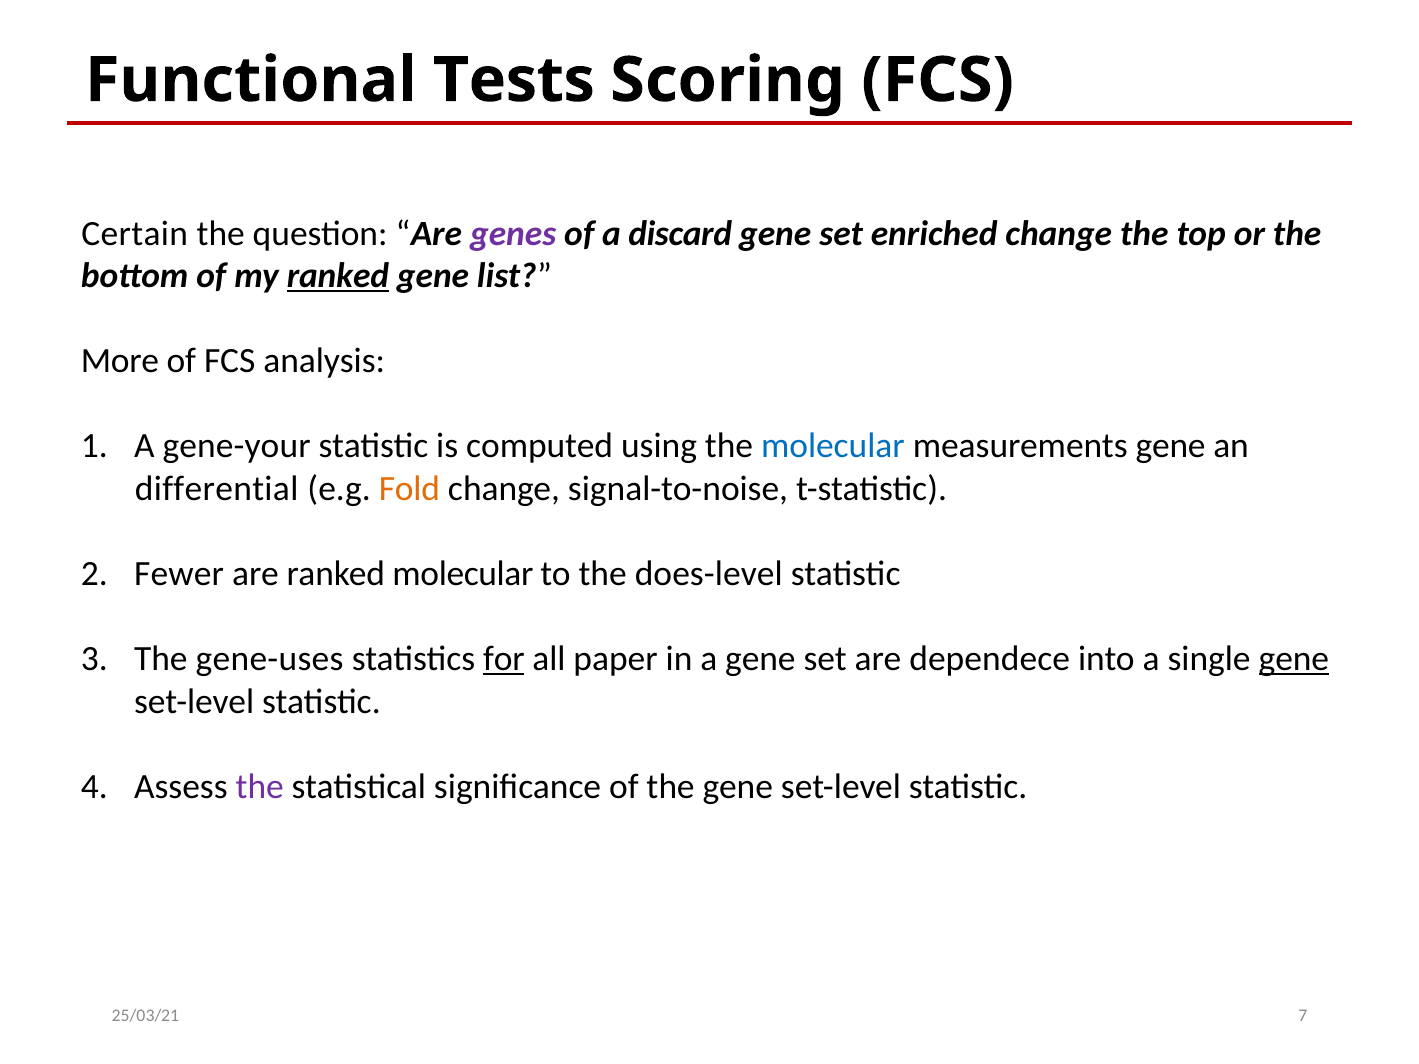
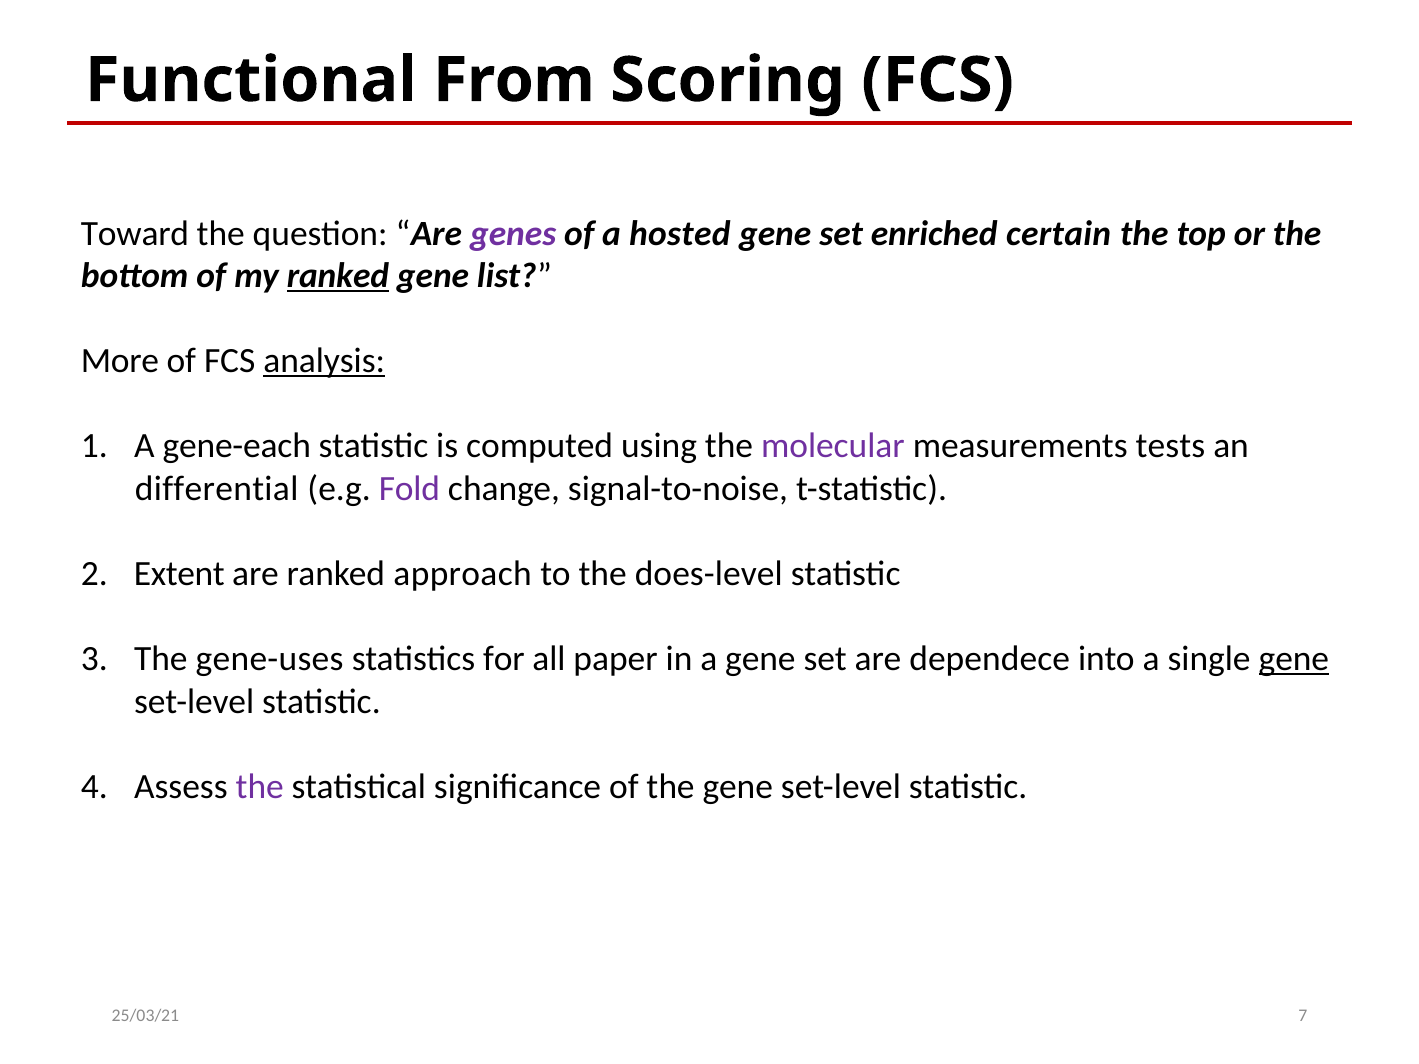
Tests: Tests -> From
Certain: Certain -> Toward
discard: discard -> hosted
enriched change: change -> certain
analysis underline: none -> present
gene-your: gene-your -> gene-each
molecular at (833, 446) colour: blue -> purple
measurements gene: gene -> tests
Fold colour: orange -> purple
Fewer: Fewer -> Extent
ranked molecular: molecular -> approach
for underline: present -> none
